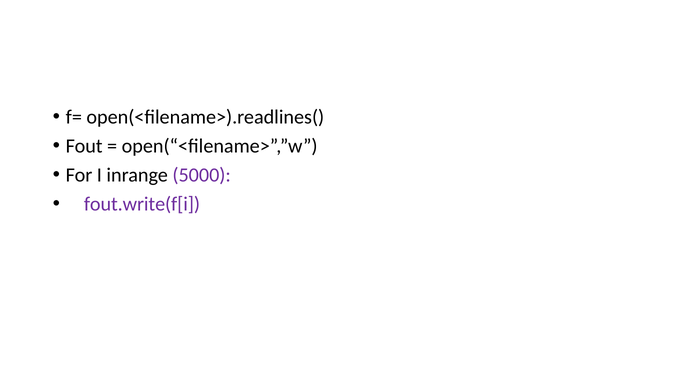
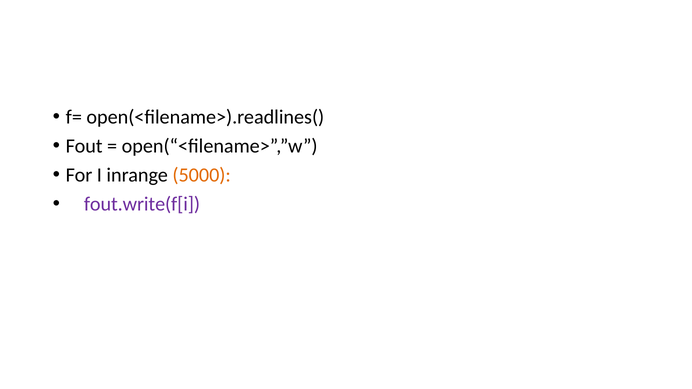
5000 colour: purple -> orange
